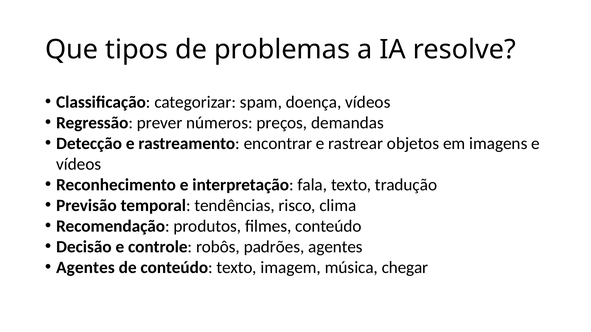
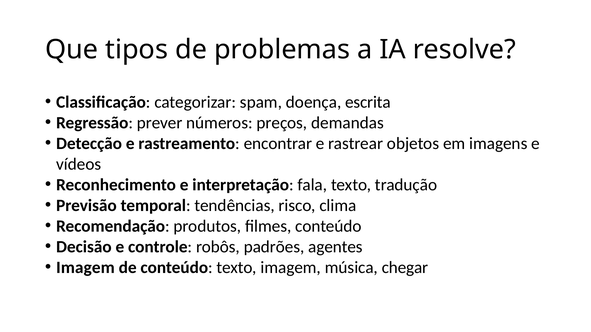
doença vídeos: vídeos -> escrita
Agentes at (85, 268): Agentes -> Imagem
